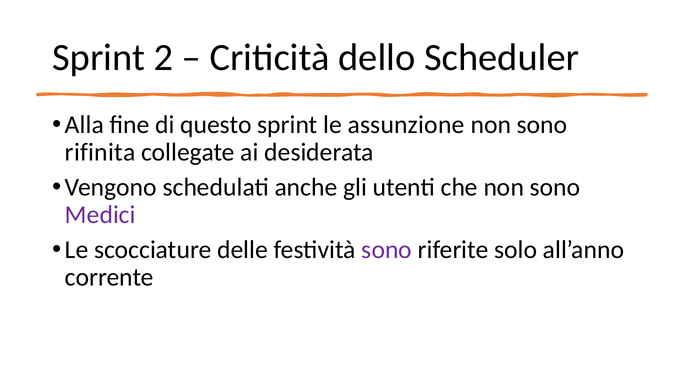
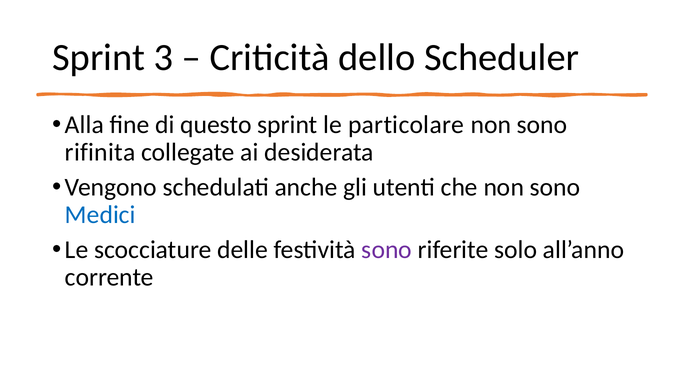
2: 2 -> 3
assunzione: assunzione -> particolare
Medici colour: purple -> blue
